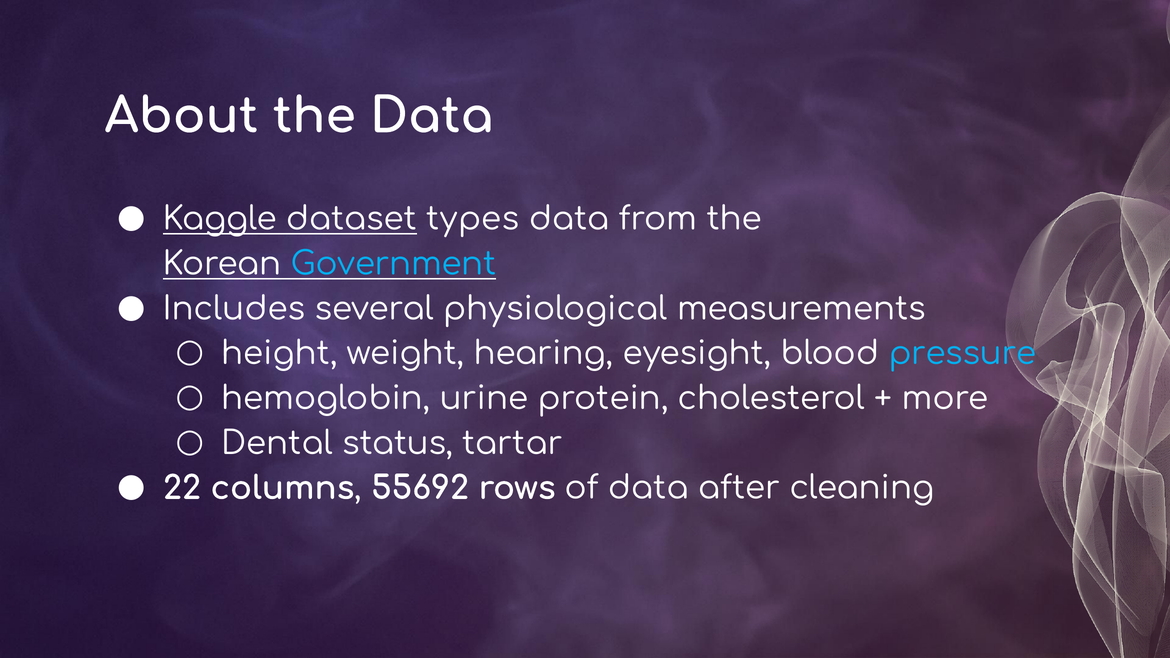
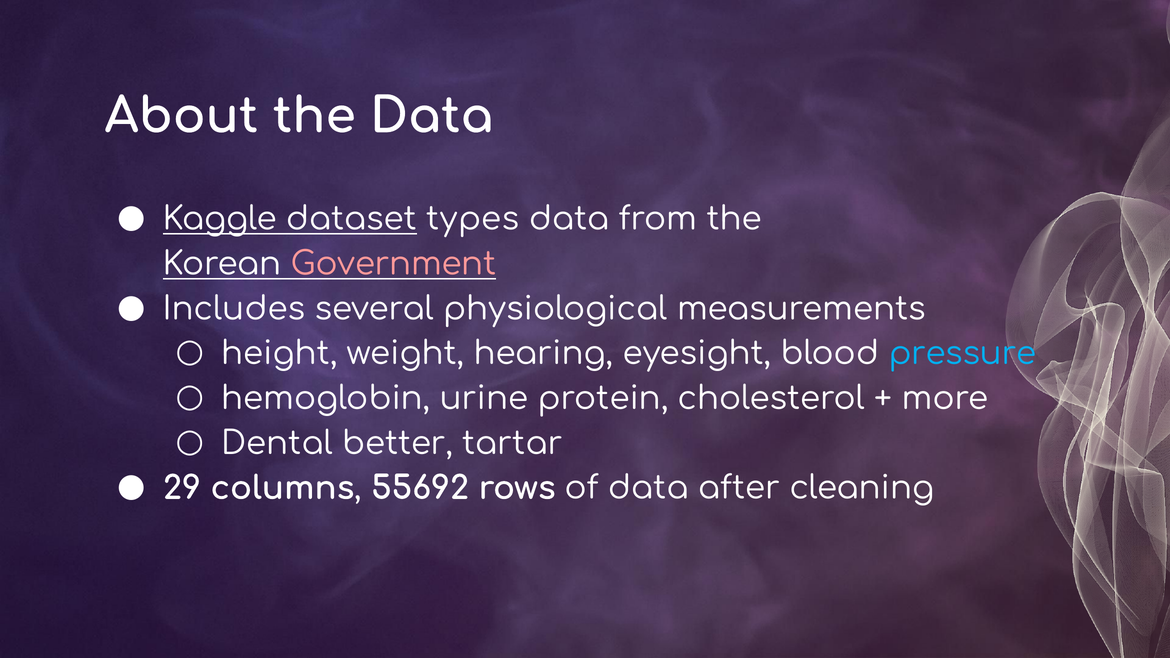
Government colour: light blue -> pink
status: status -> better
22: 22 -> 29
